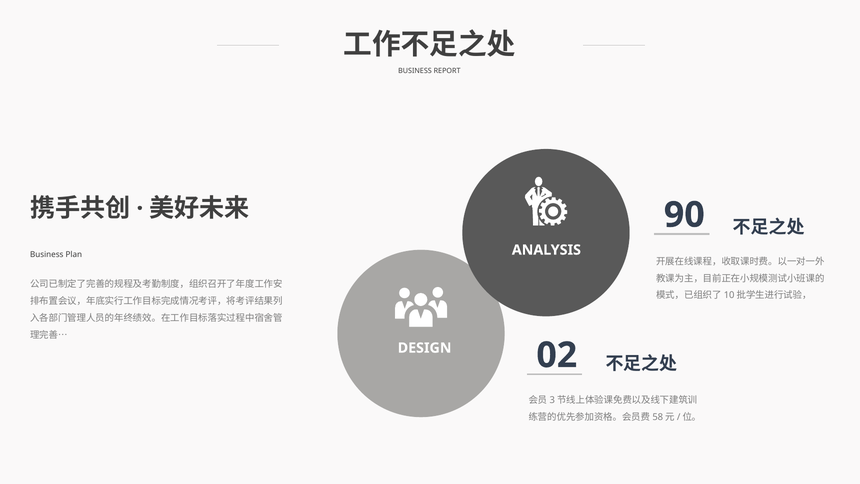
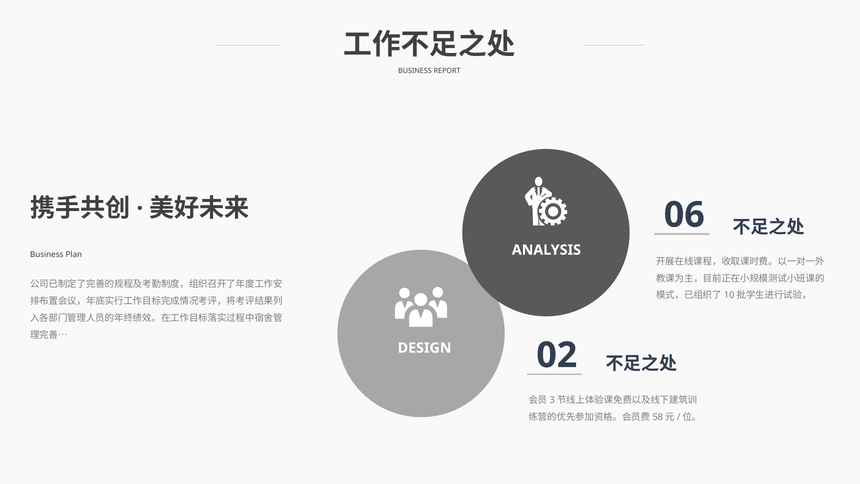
90: 90 -> 06
